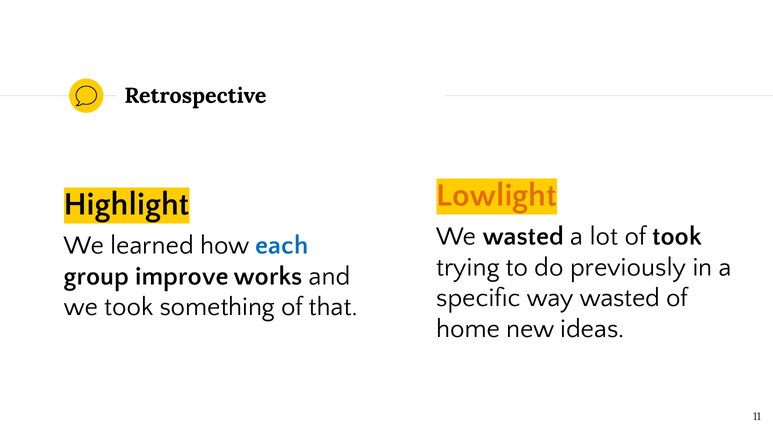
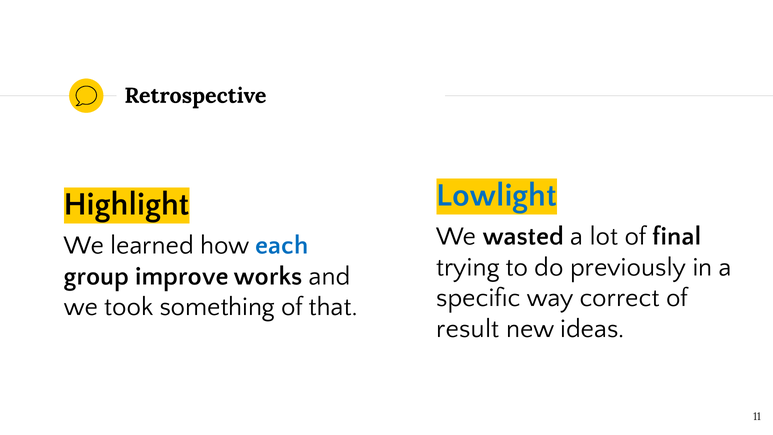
Lowlight colour: orange -> blue
of took: took -> final
way wasted: wasted -> correct
home: home -> result
